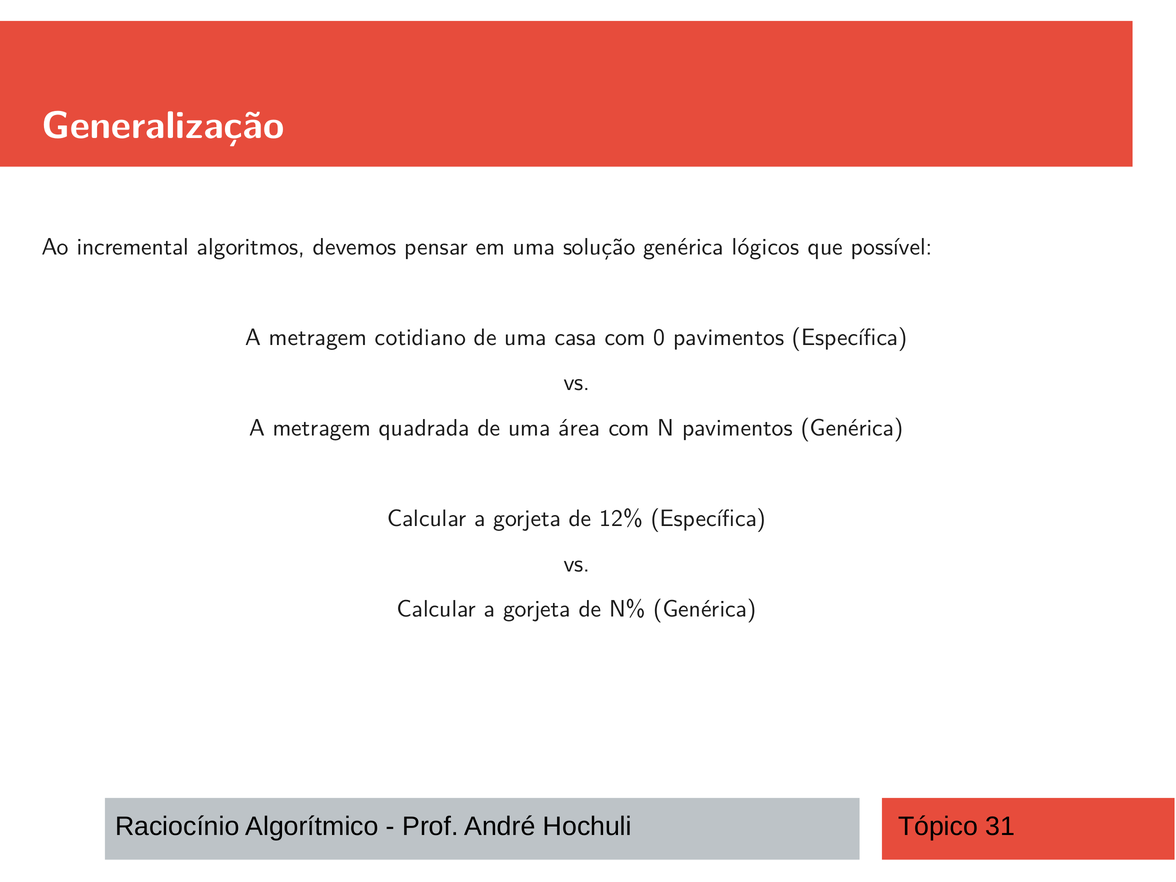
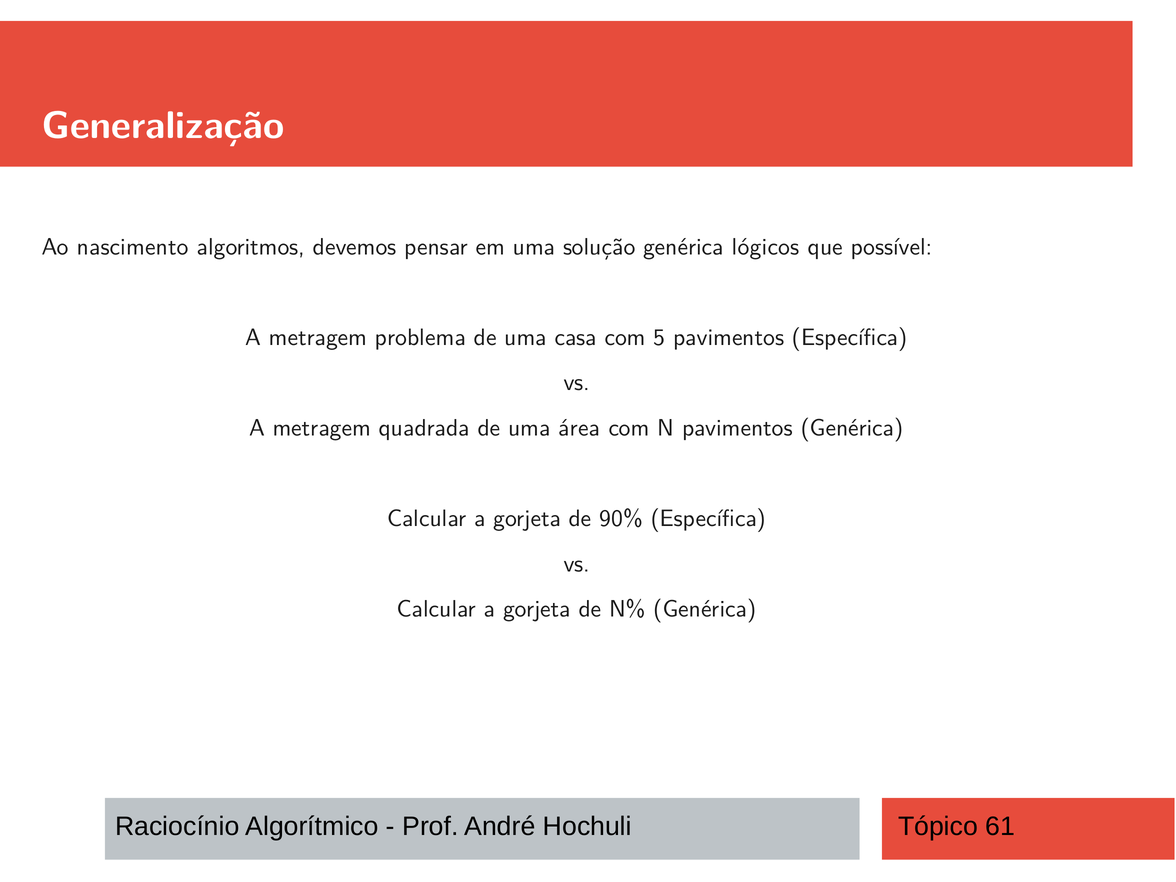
incremental: incremental -> nascimento
cotidiano: cotidiano -> problema
0: 0 -> 5
12%: 12% -> 90%
31: 31 -> 61
